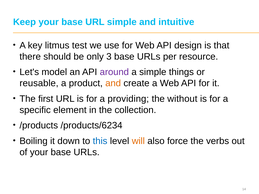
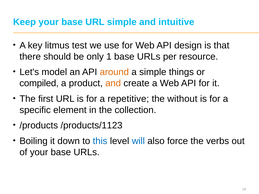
3: 3 -> 1
around colour: purple -> orange
reusable: reusable -> compiled
providing: providing -> repetitive
/products/6234: /products/6234 -> /products/1123
will colour: orange -> blue
